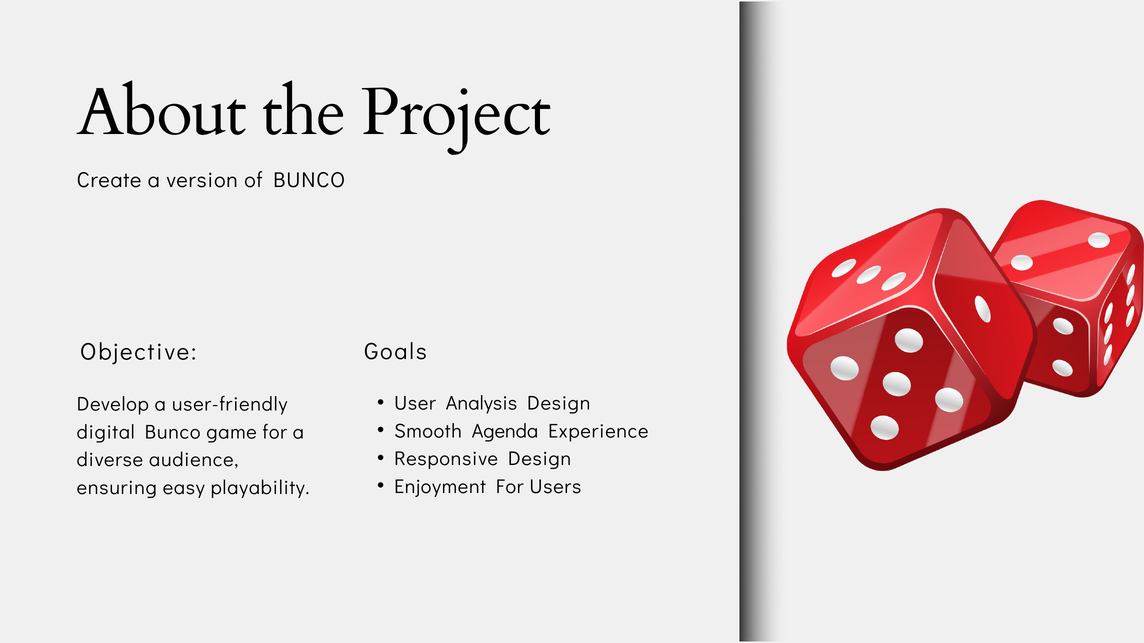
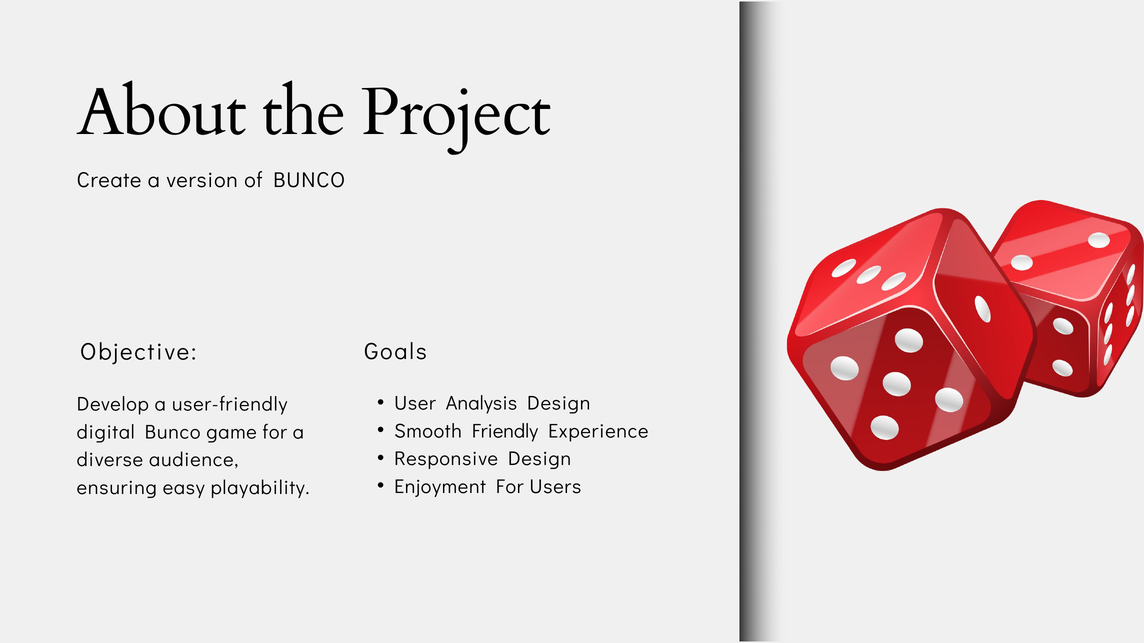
Agenda: Agenda -> Friendly
